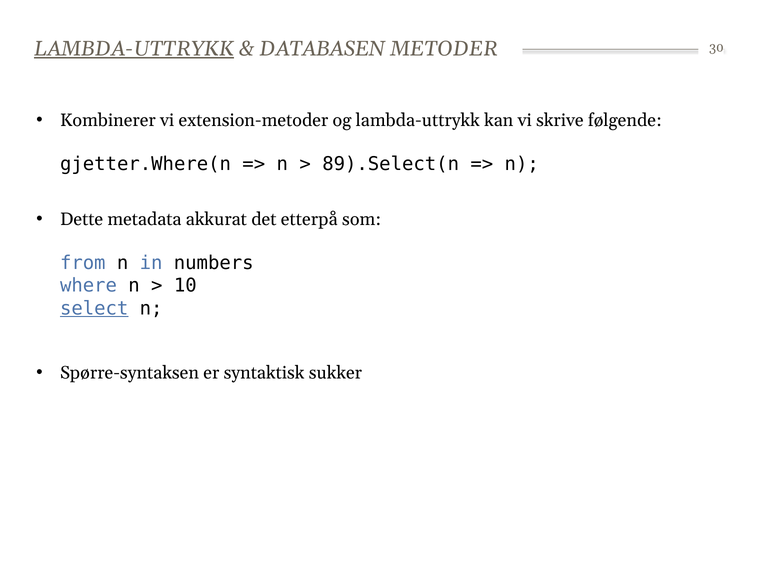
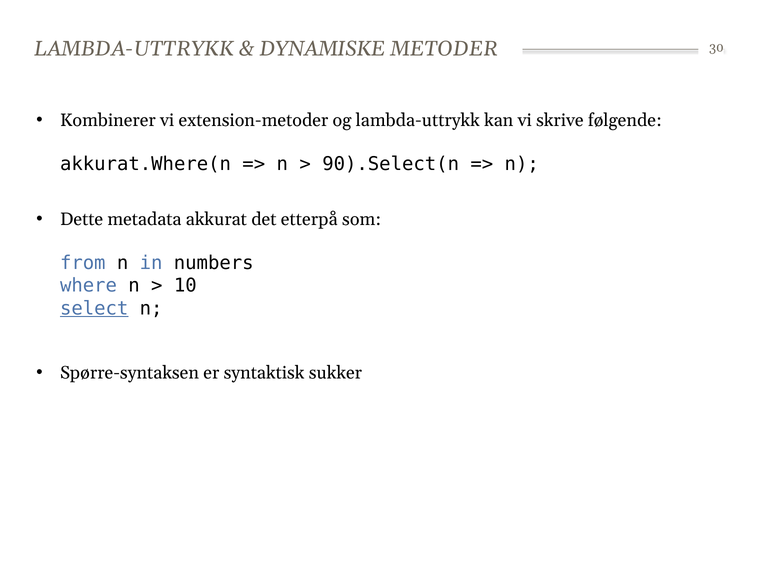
LAMBDA-UTTRYKK at (134, 49) underline: present -> none
DATABASEN: DATABASEN -> DYNAMISKE
gjetter.Where(n: gjetter.Where(n -> akkurat.Where(n
89).Select(n: 89).Select(n -> 90).Select(n
